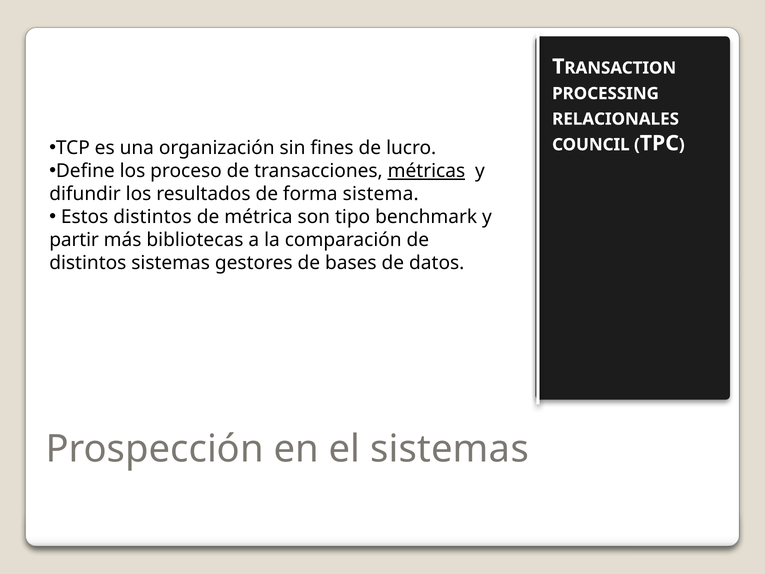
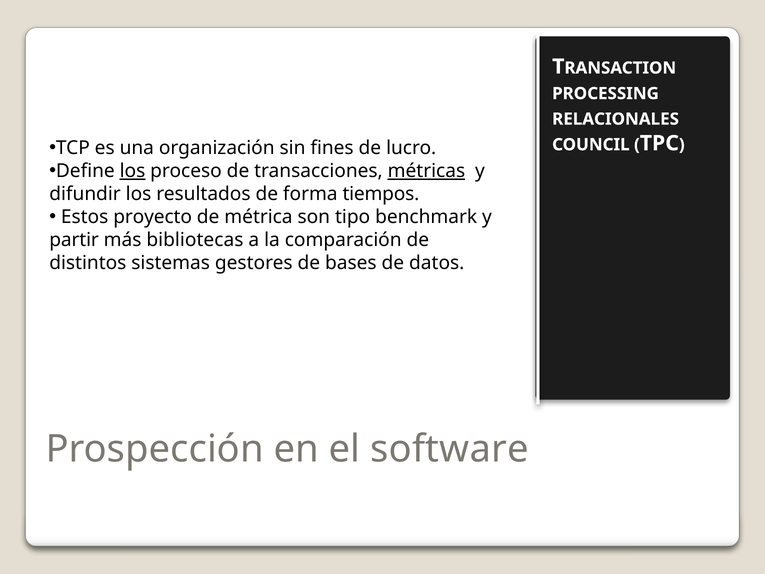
los at (132, 171) underline: none -> present
sistema: sistema -> tiempos
Estos distintos: distintos -> proyecto
el sistemas: sistemas -> software
